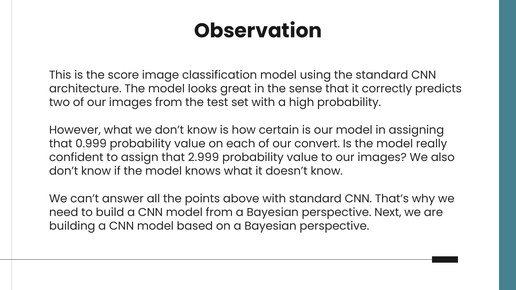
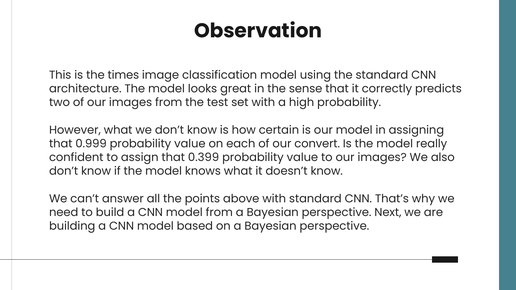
score: score -> times
2.999: 2.999 -> 0.399
